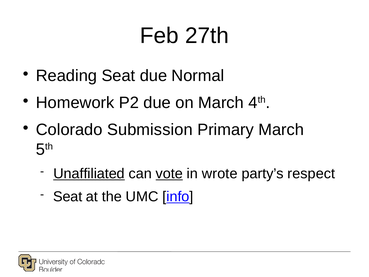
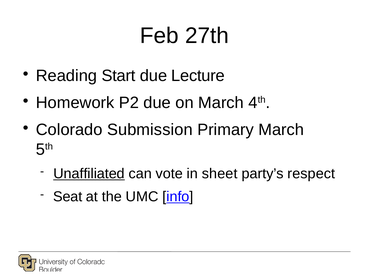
Reading Seat: Seat -> Start
Normal: Normal -> Lecture
vote underline: present -> none
wrote: wrote -> sheet
